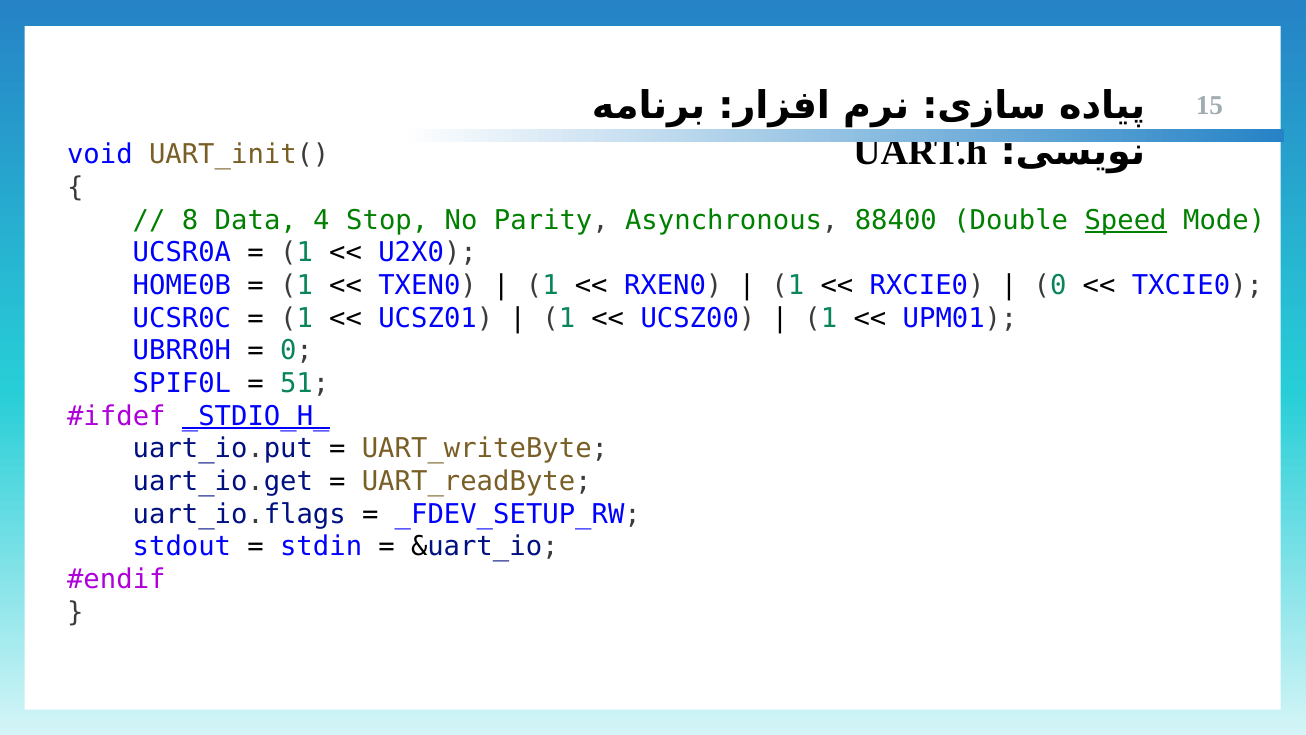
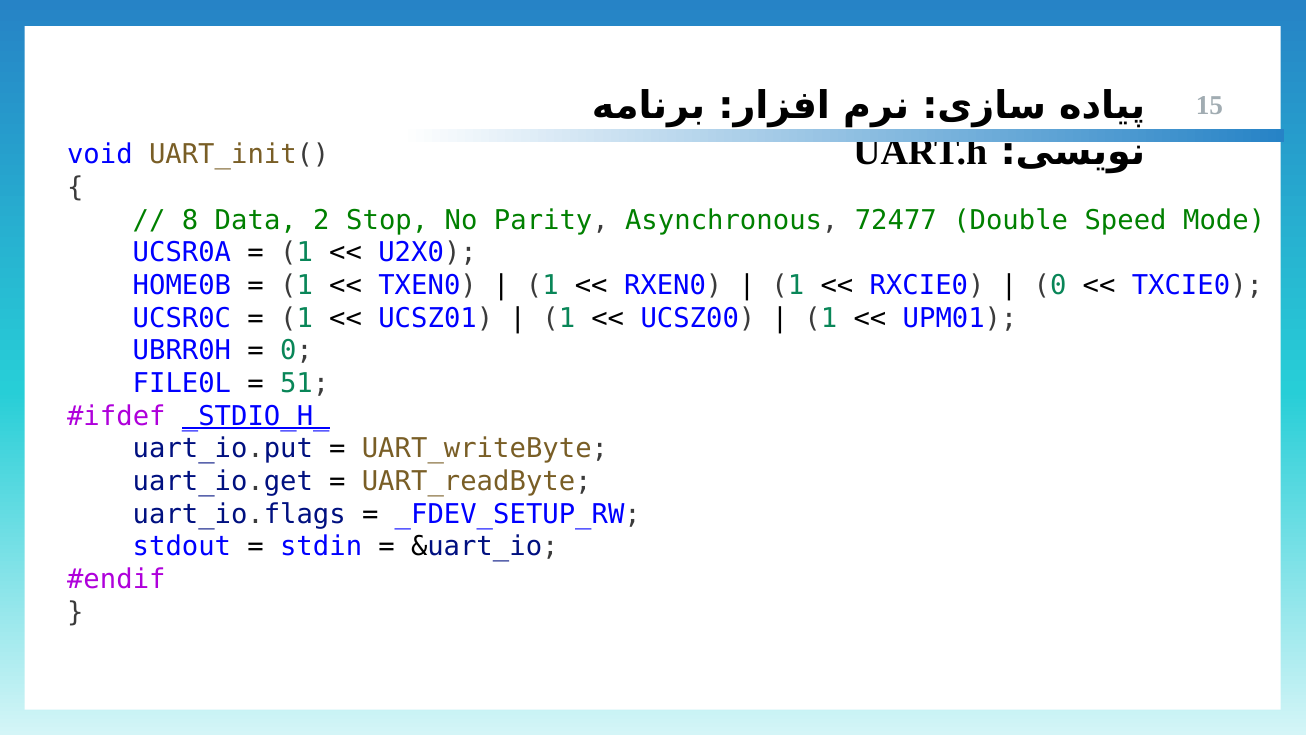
4: 4 -> 2
88400: 88400 -> 72477
Speed underline: present -> none
SPIF0L: SPIF0L -> FILE0L
